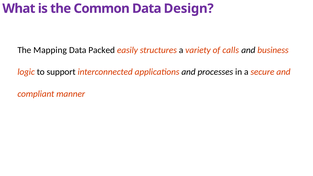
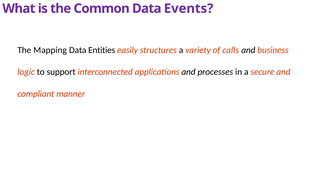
Design: Design -> Events
Packed: Packed -> Entities
